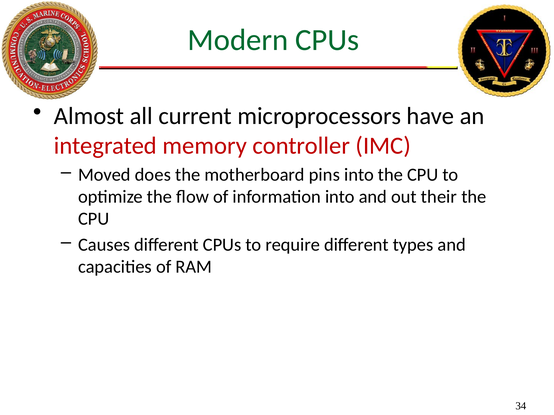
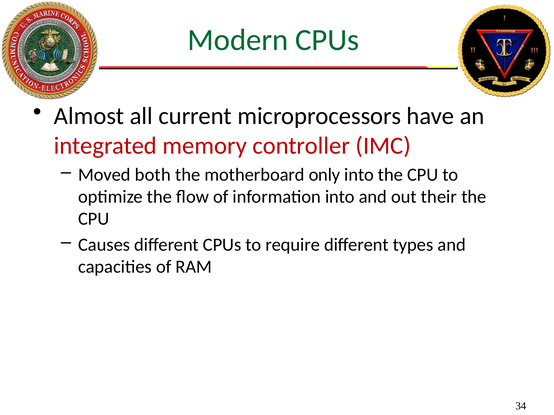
does: does -> both
pins: pins -> only
